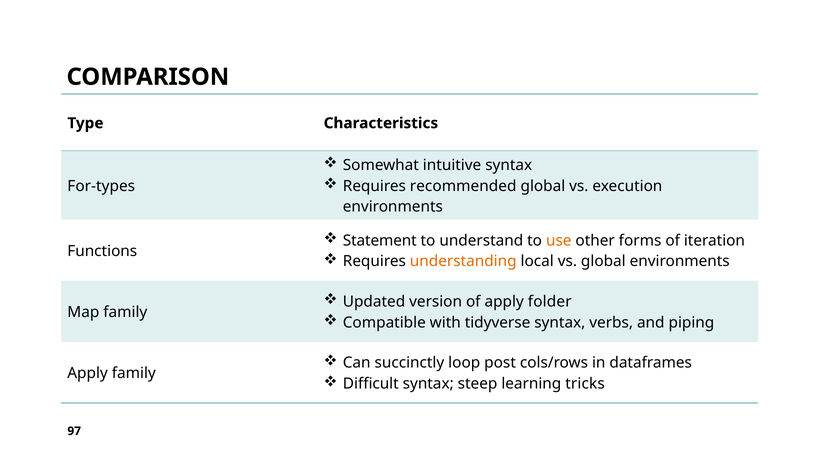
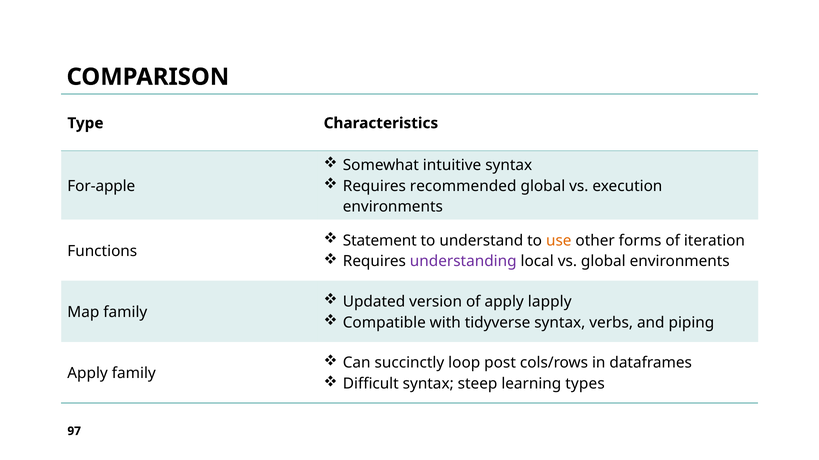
For-types: For-types -> For-apple
understanding colour: orange -> purple
folder: folder -> lapply
tricks: tricks -> types
